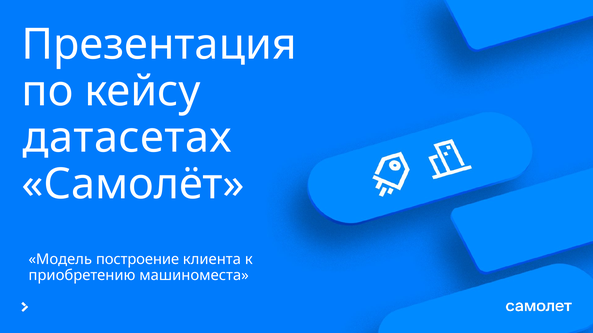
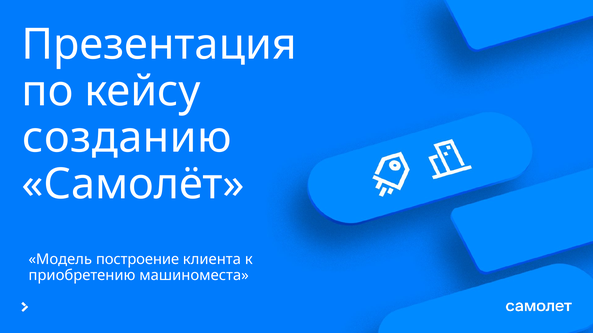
датасетах: датасетах -> созданию
